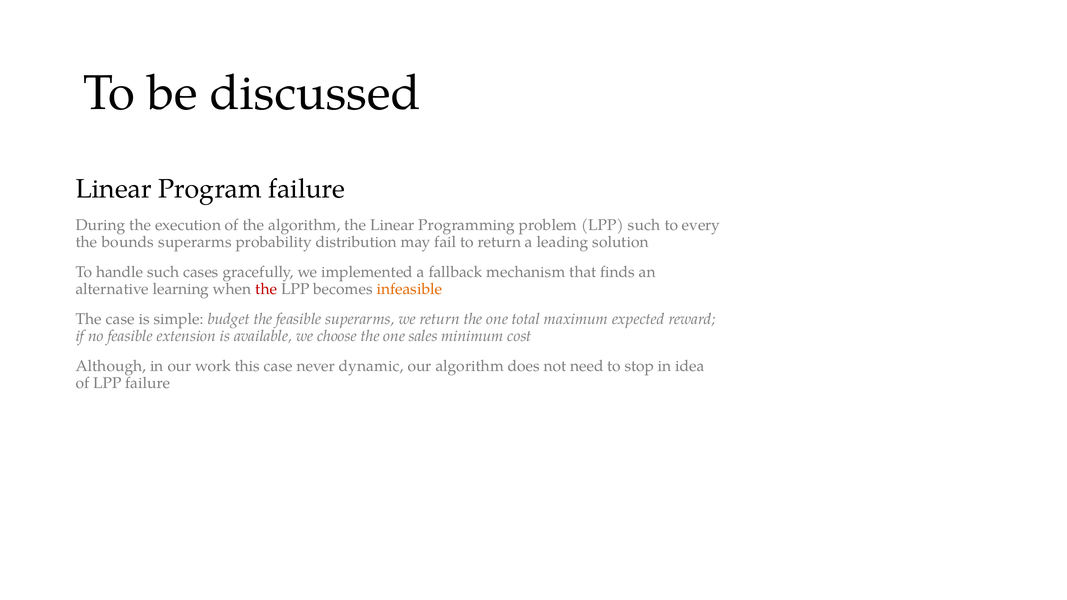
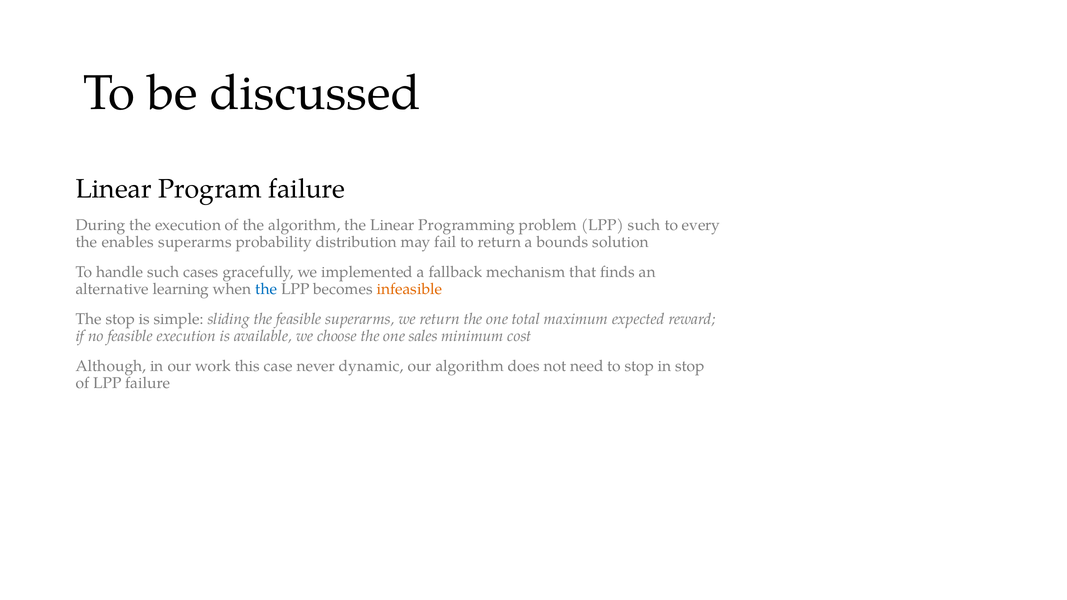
bounds: bounds -> enables
leading: leading -> bounds
the at (266, 289) colour: red -> blue
The case: case -> stop
budget: budget -> sliding
feasible extension: extension -> execution
in idea: idea -> stop
